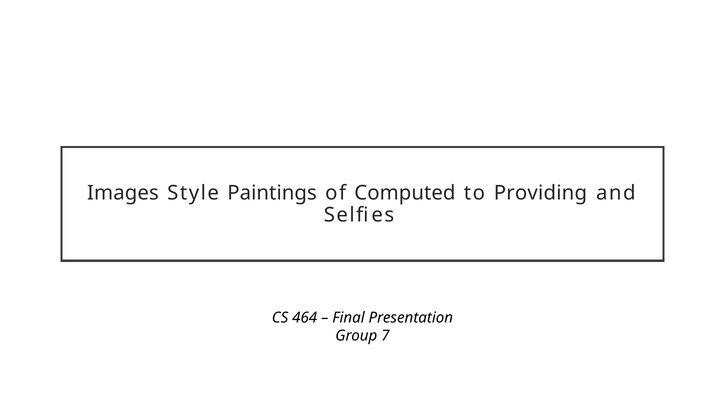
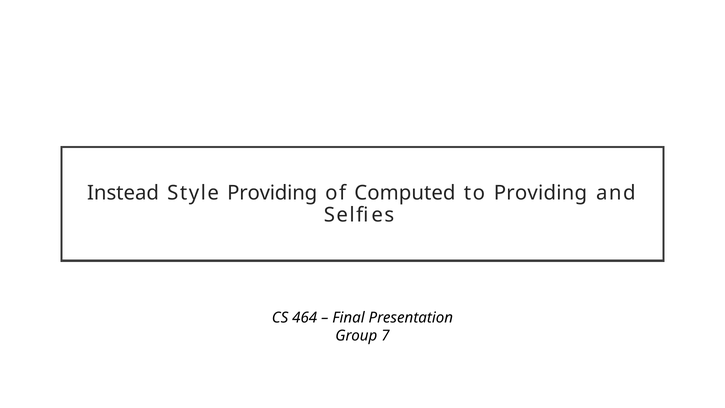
Images: Images -> Instead
Style Paintings: Paintings -> Providing
